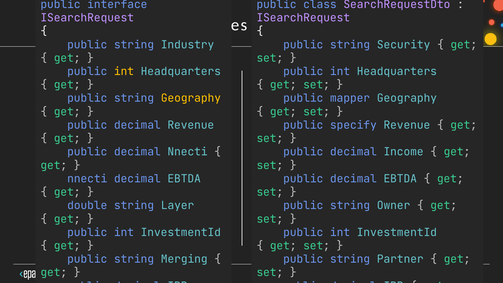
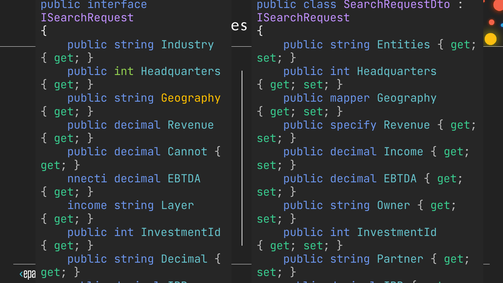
string Security: Security -> Entities
int at (124, 71) colour: yellow -> light green
decimal Nnecti: Nnecti -> Cannot
double at (87, 206): double -> income
string Merging: Merging -> Decimal
